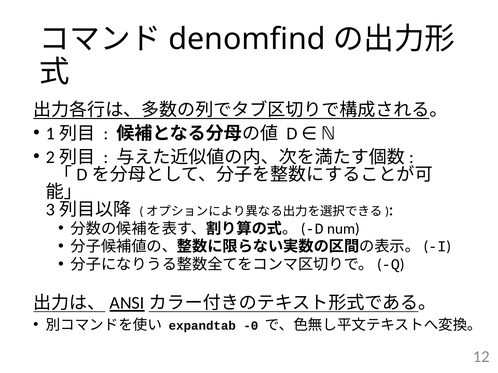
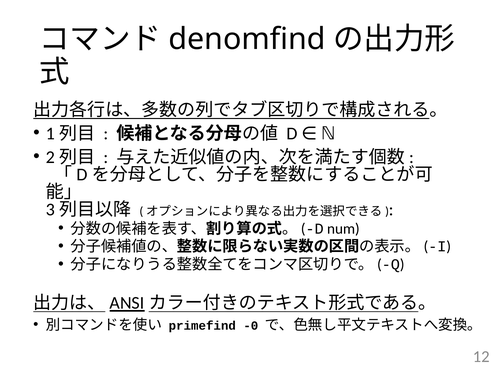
expandtab: expandtab -> primefind
